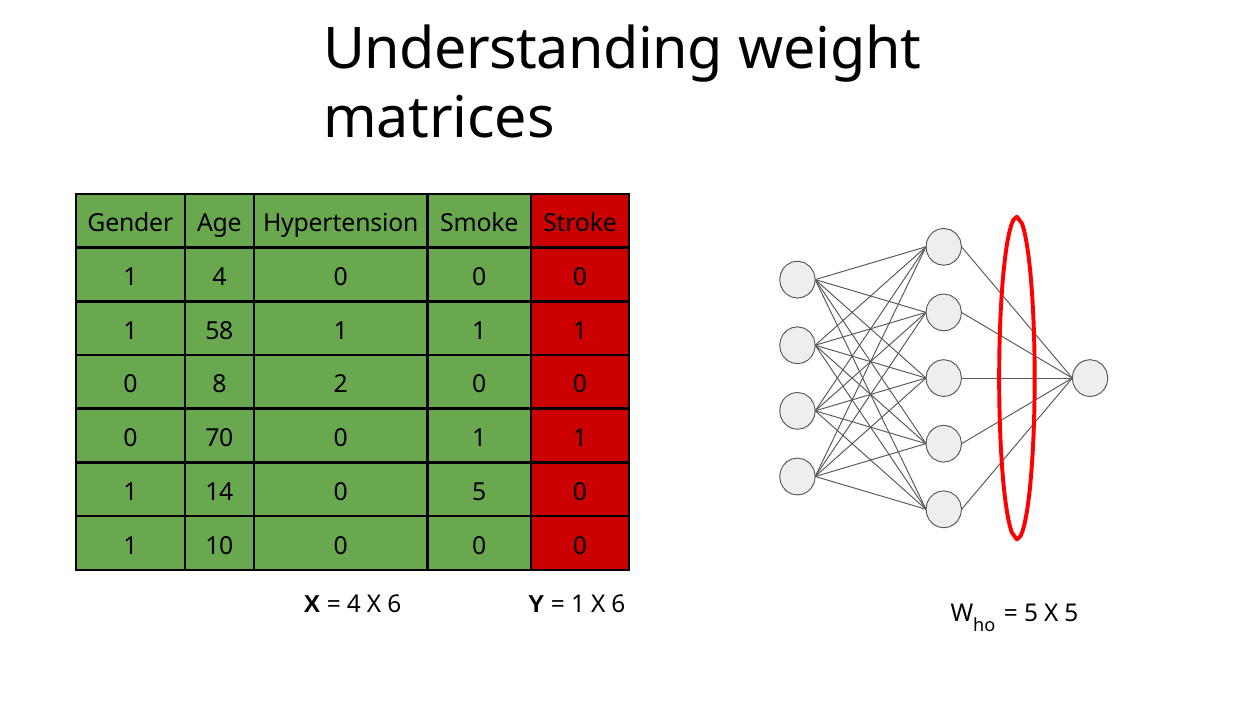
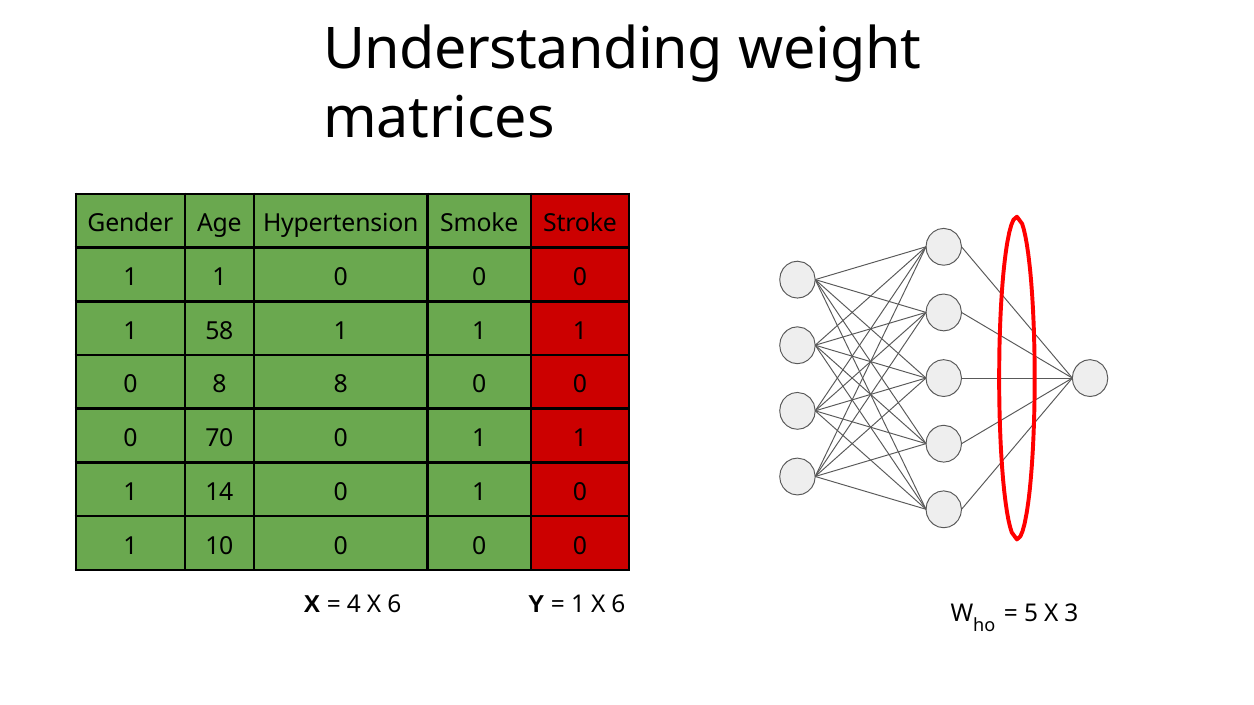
4 at (219, 277): 4 -> 1
8 2: 2 -> 8
14 0 5: 5 -> 1
X 5: 5 -> 3
